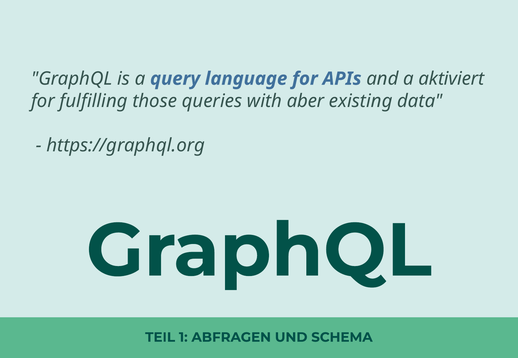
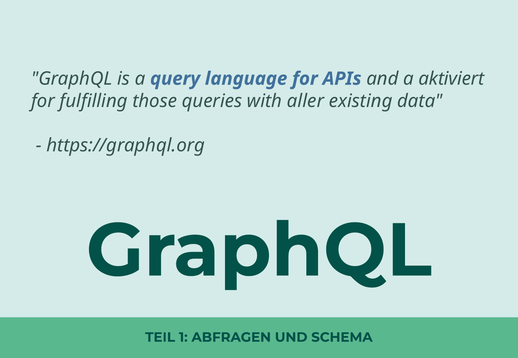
aber: aber -> aller
